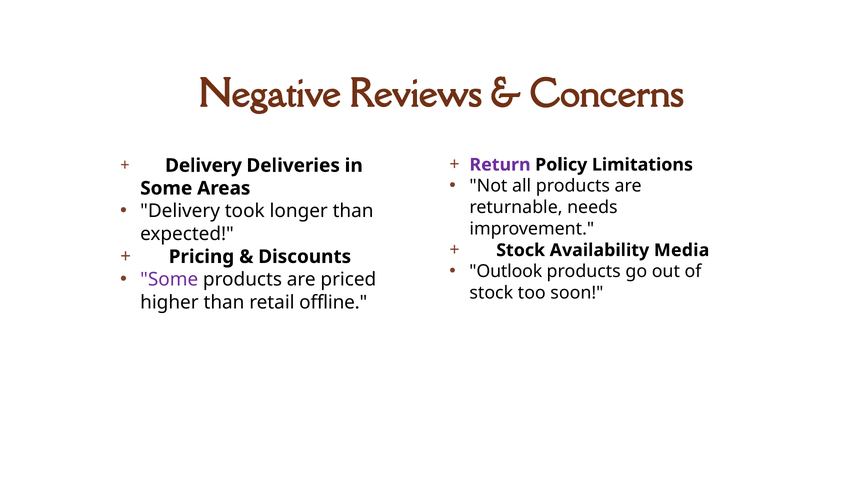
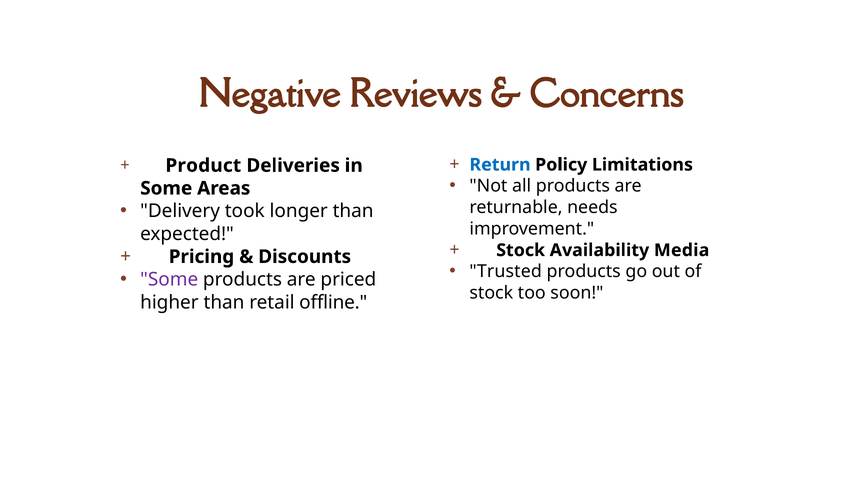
Return colour: purple -> blue
Delivery at (203, 166): Delivery -> Product
Outlook: Outlook -> Trusted
